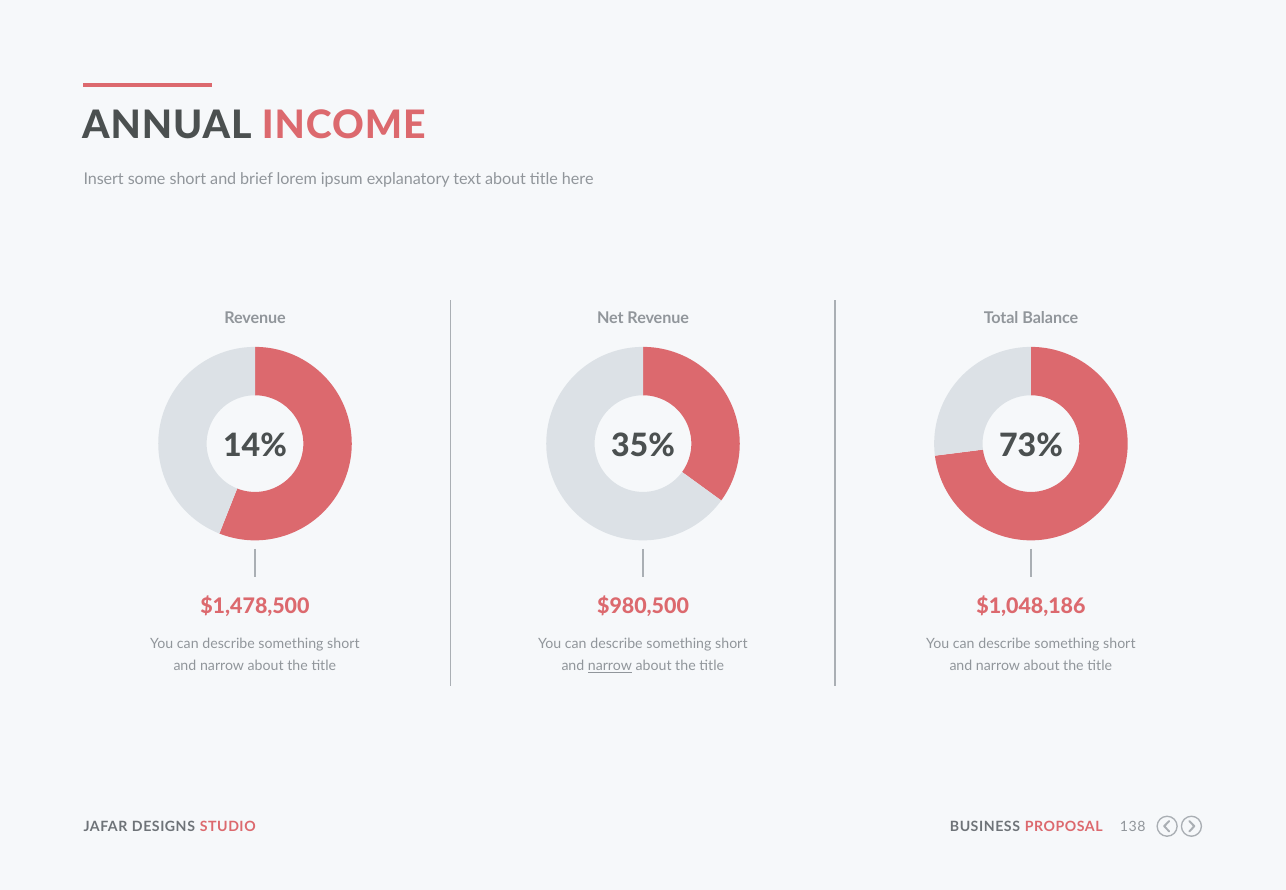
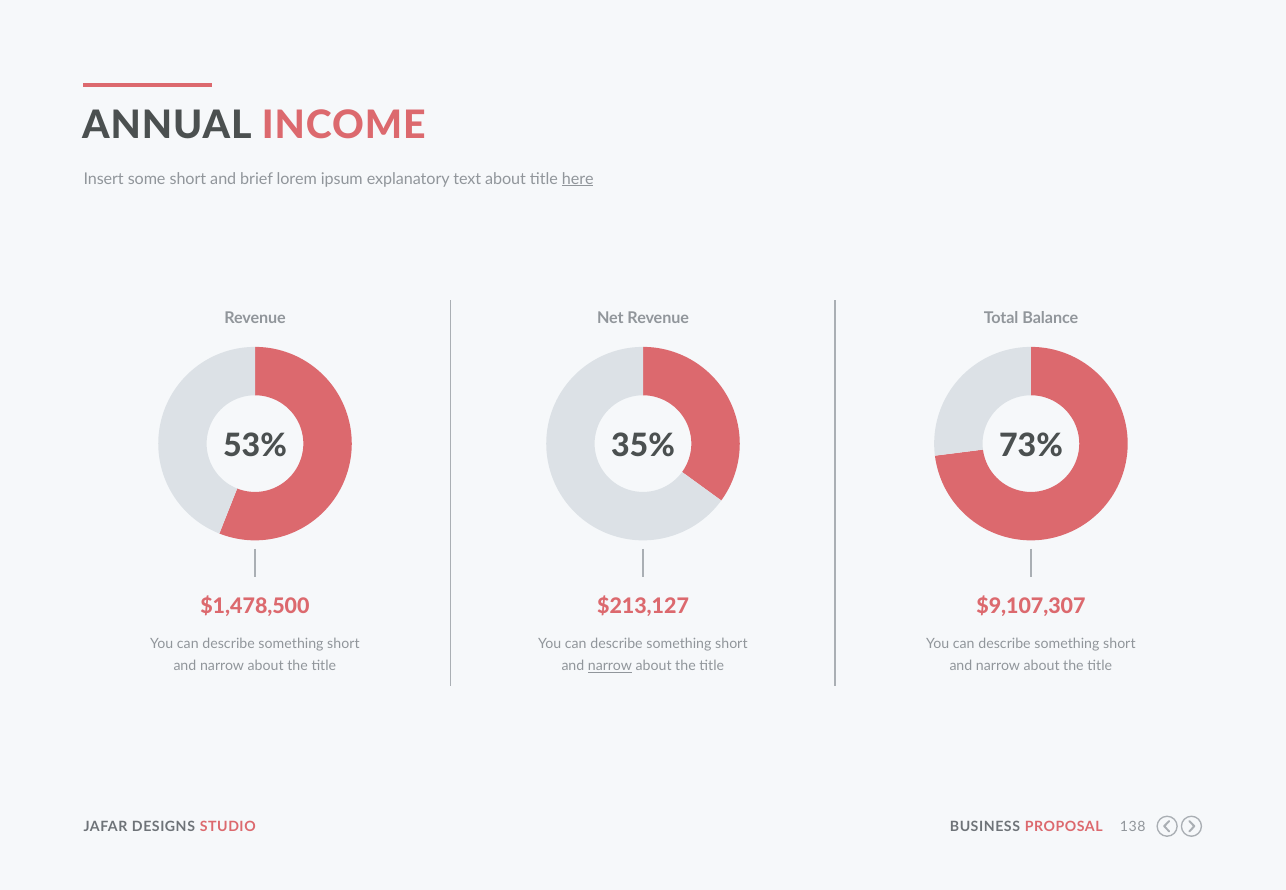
here underline: none -> present
14%: 14% -> 53%
$980,500: $980,500 -> $213,127
$1,048,186: $1,048,186 -> $9,107,307
